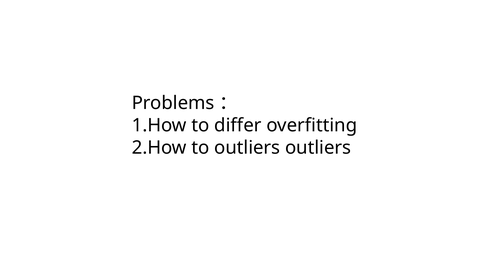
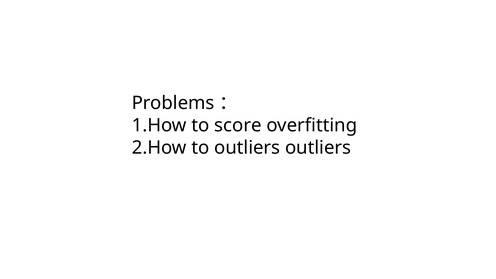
differ: differ -> score
